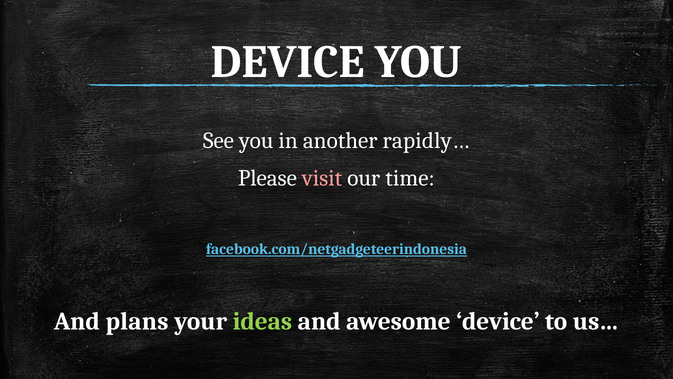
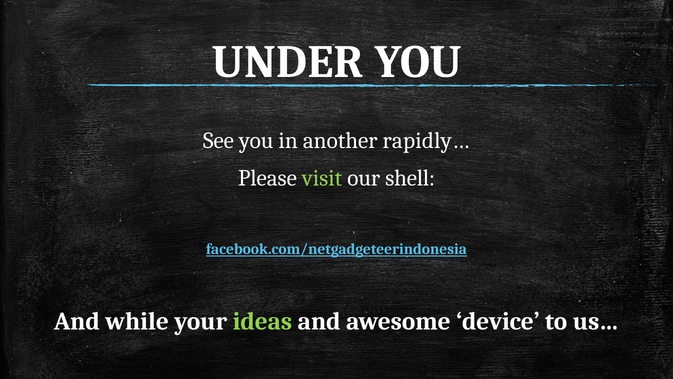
DEVICE at (288, 62): DEVICE -> UNDER
visit colour: pink -> light green
time: time -> shell
plans: plans -> while
